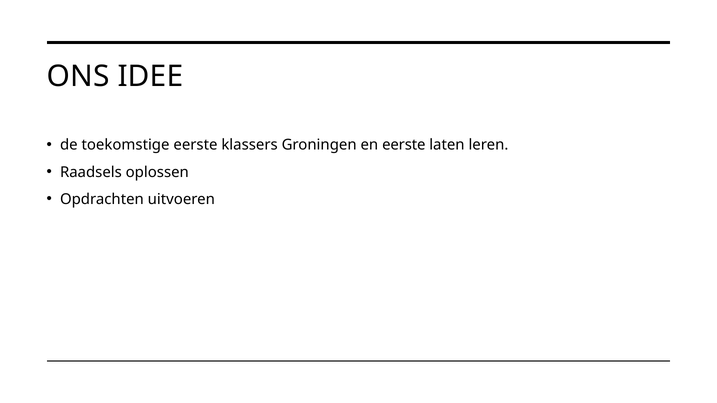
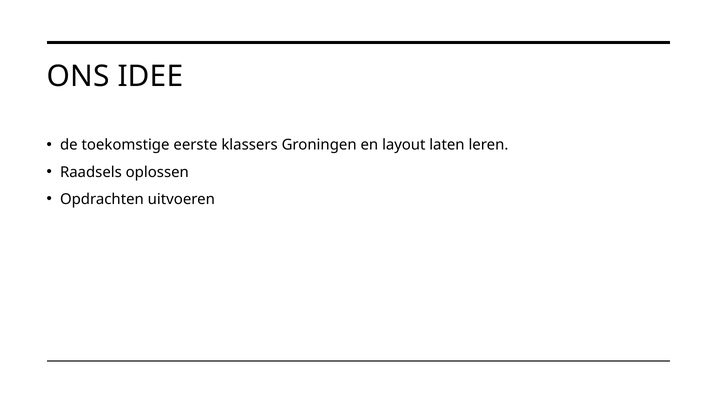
en eerste: eerste -> layout
